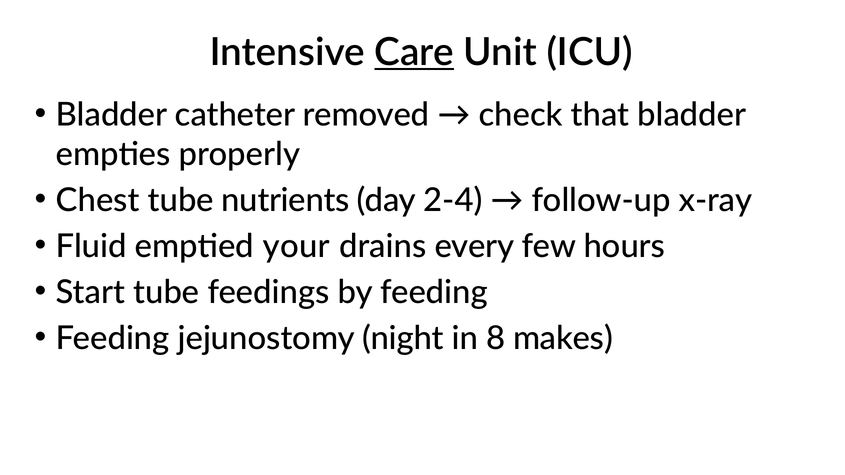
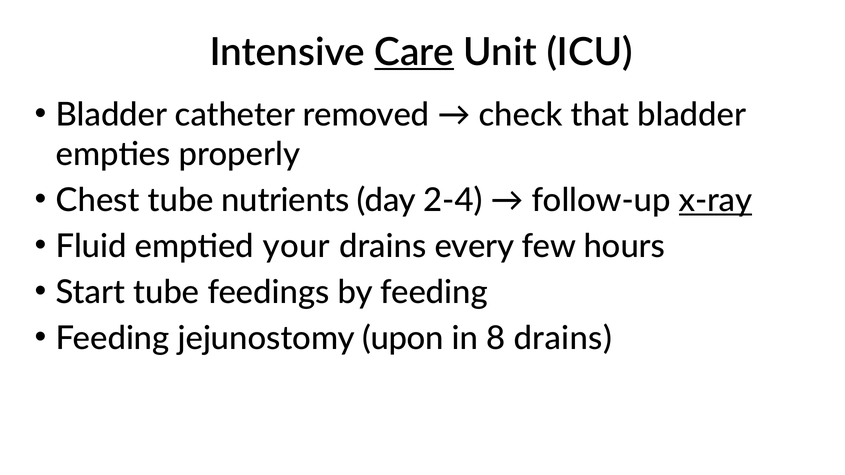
x-ray underline: none -> present
night: night -> upon
8 makes: makes -> drains
